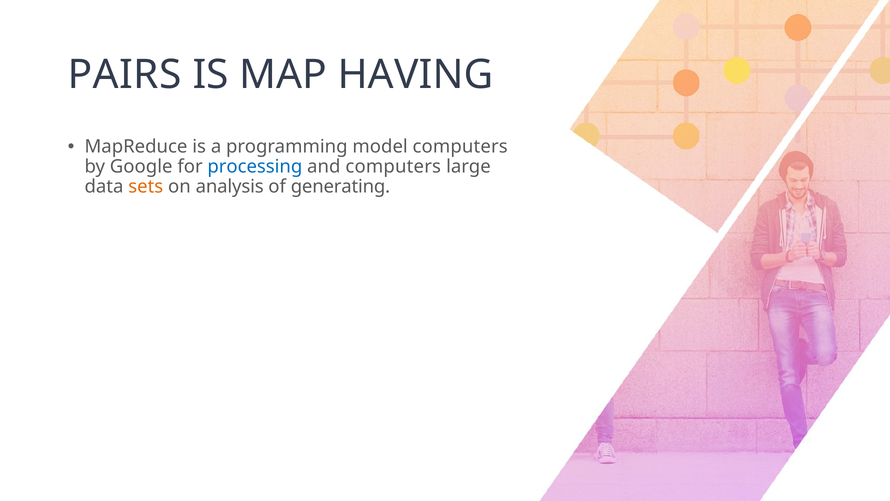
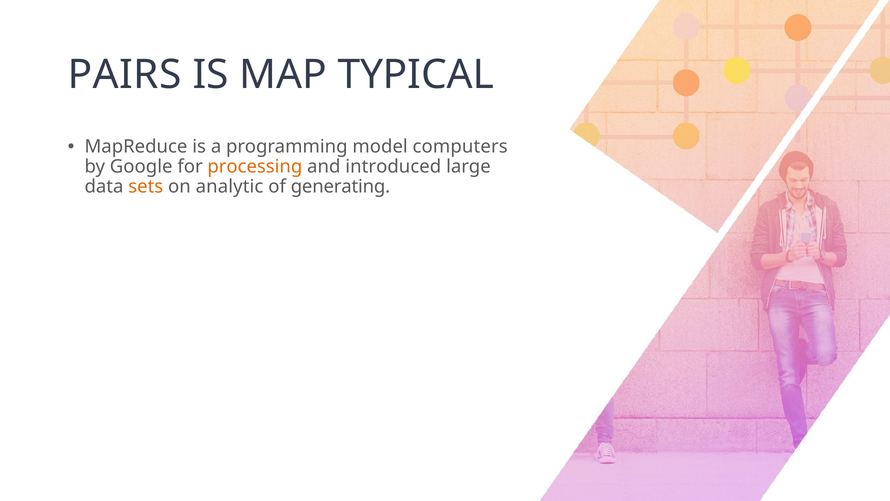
HAVING: HAVING -> TYPICAL
processing colour: blue -> orange
and computers: computers -> introduced
analysis: analysis -> analytic
